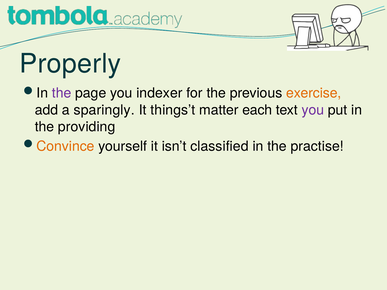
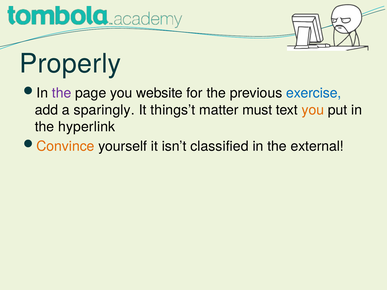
indexer: indexer -> website
exercise colour: orange -> blue
each: each -> must
you at (313, 110) colour: purple -> orange
providing: providing -> hyperlink
practise: practise -> external
